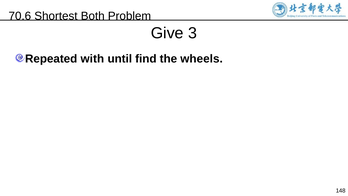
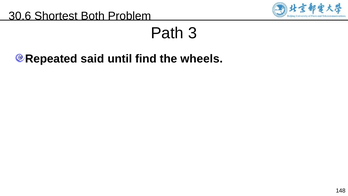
70.6: 70.6 -> 30.6
Give: Give -> Path
with: with -> said
